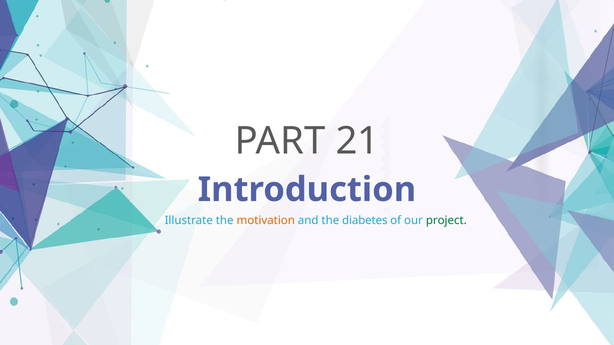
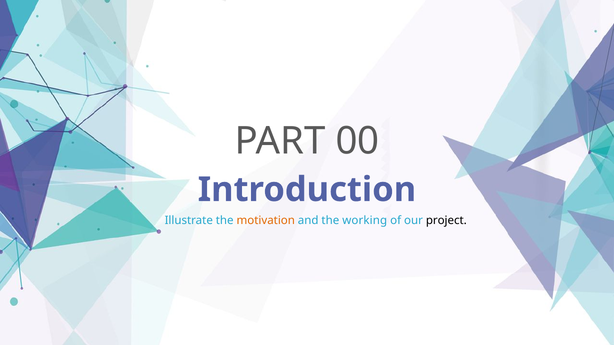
21: 21 -> 00
diabetes: diabetes -> working
project colour: green -> black
